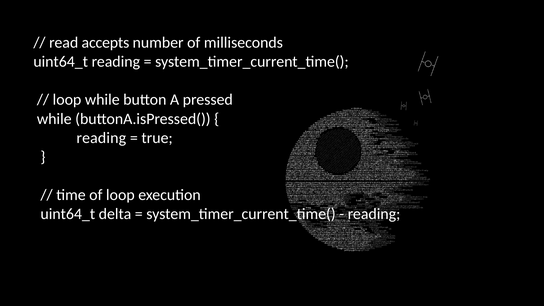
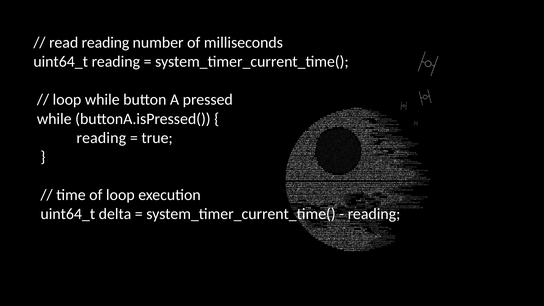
read accepts: accepts -> reading
